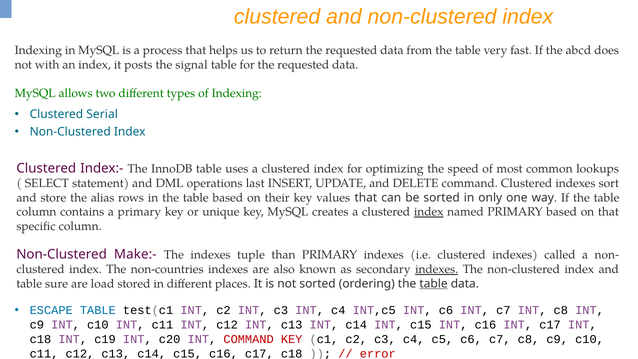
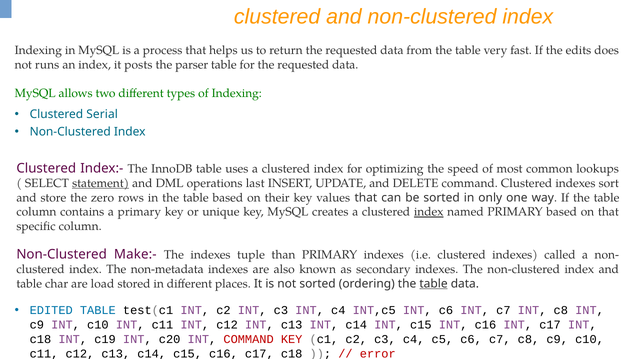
abcd: abcd -> edits
with: with -> runs
signal: signal -> parser
statement underline: none -> present
alias: alias -> zero
non-countries: non-countries -> non-metadata
indexes at (437, 269) underline: present -> none
sure: sure -> char
ESCAPE: ESCAPE -> EDITED
